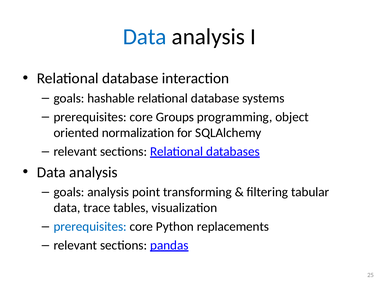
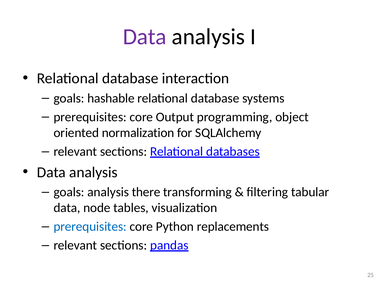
Data at (145, 37) colour: blue -> purple
Groups: Groups -> Output
point: point -> there
trace: trace -> node
